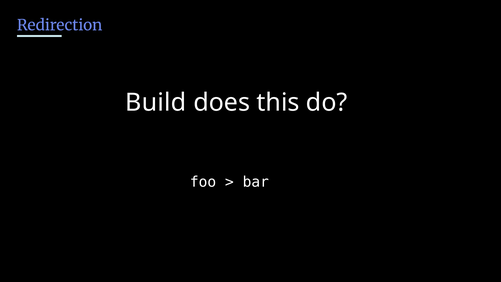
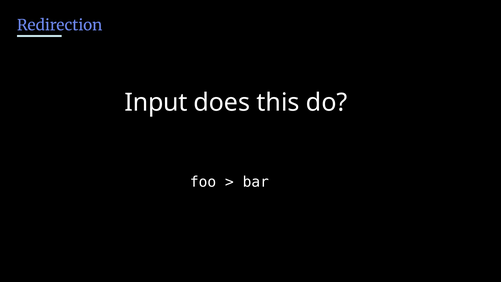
Build: Build -> Input
